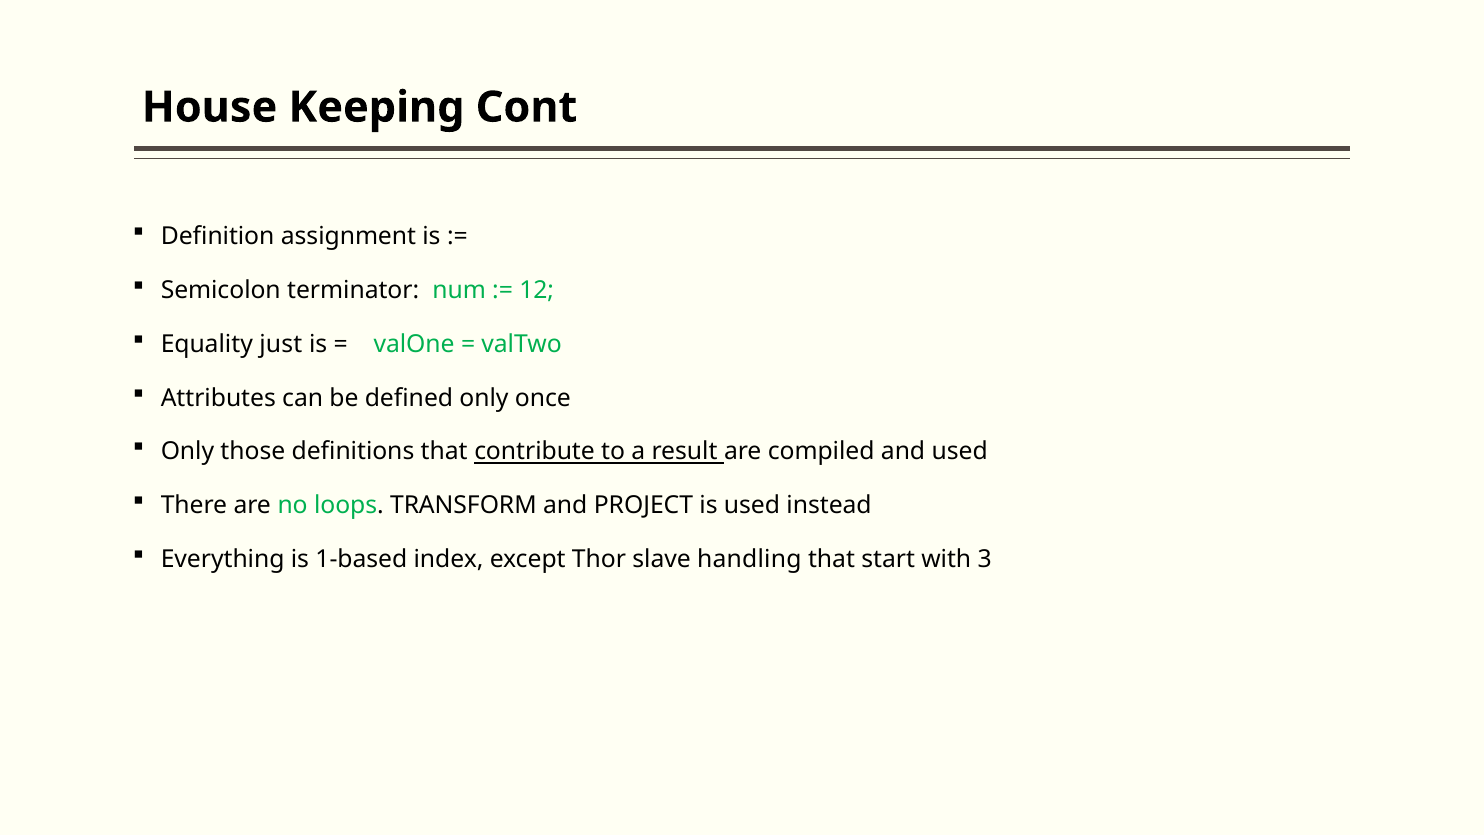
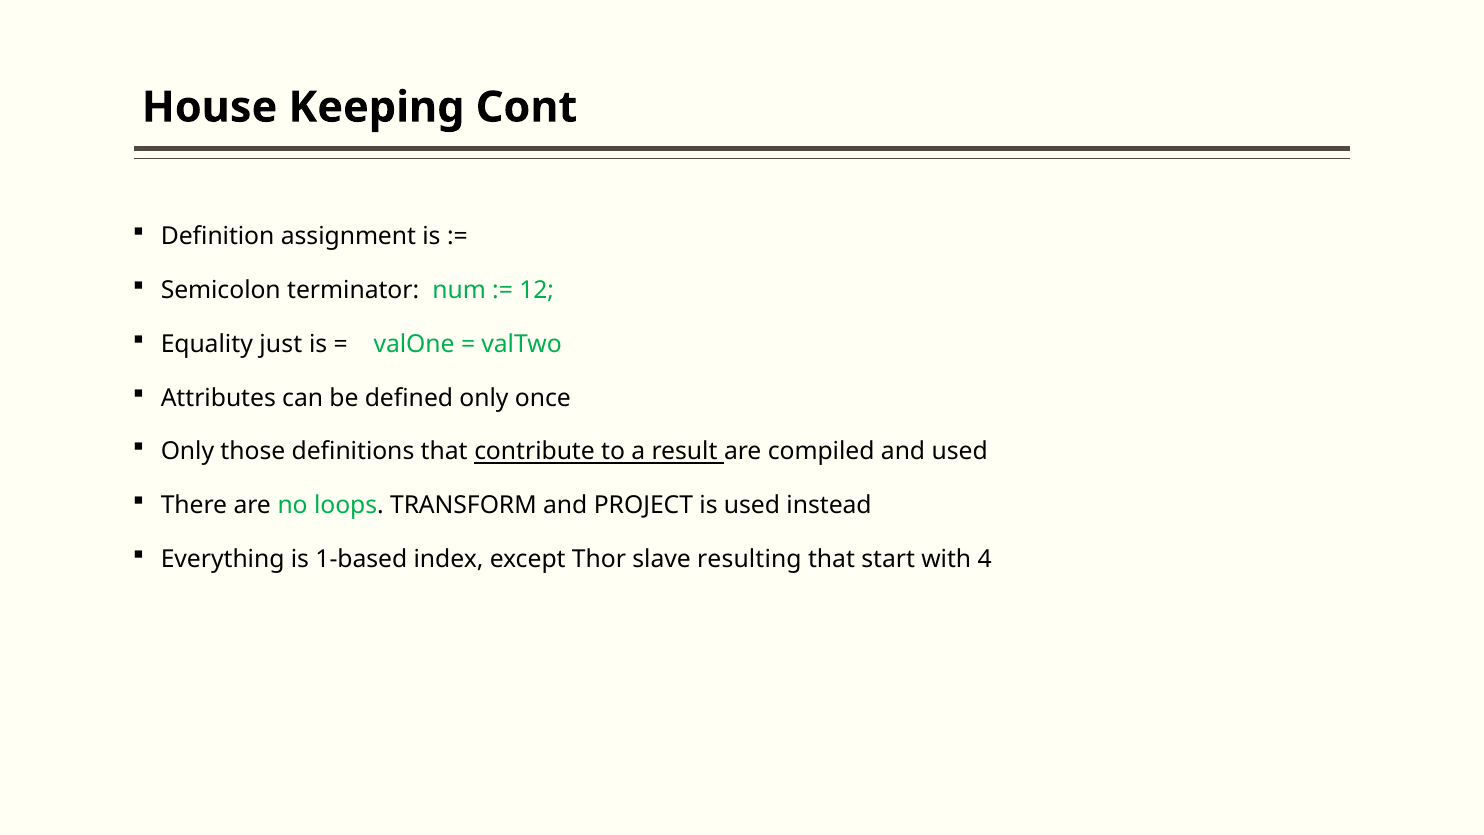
handling: handling -> resulting
3: 3 -> 4
